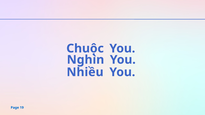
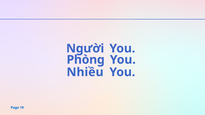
Chuộc: Chuộc -> Người
Nghìn: Nghìn -> Phòng
